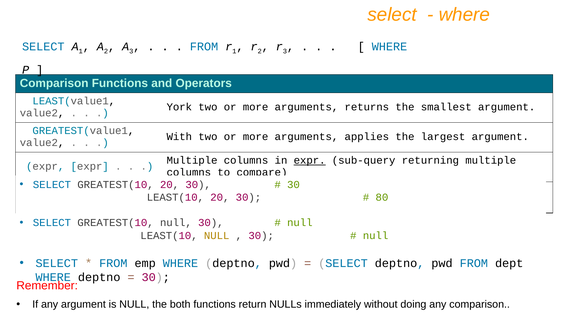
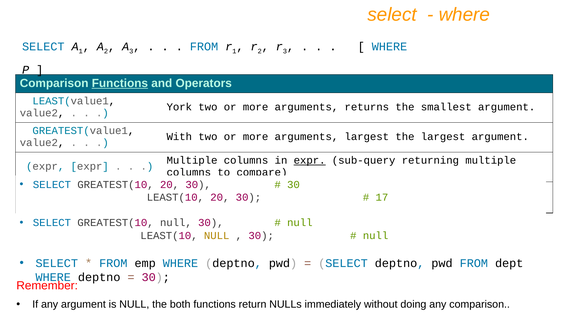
Functions at (120, 83) underline: none -> present
arguments applies: applies -> largest
80: 80 -> 17
